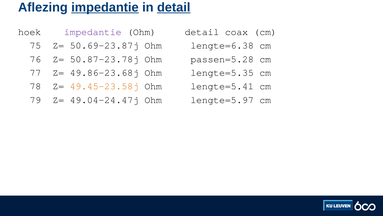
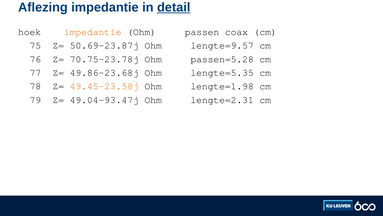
impedantie at (105, 7) underline: present -> none
impedantie at (93, 32) colour: purple -> orange
Ohm detail: detail -> passen
lengte=6.38: lengte=6.38 -> lengte=9.57
50.87-23.78j: 50.87-23.78j -> 70.75-23.78j
lengte=5.41: lengte=5.41 -> lengte=1.98
49.04-24.47j: 49.04-24.47j -> 49.04-93.47j
lengte=5.97: lengte=5.97 -> lengte=2.31
